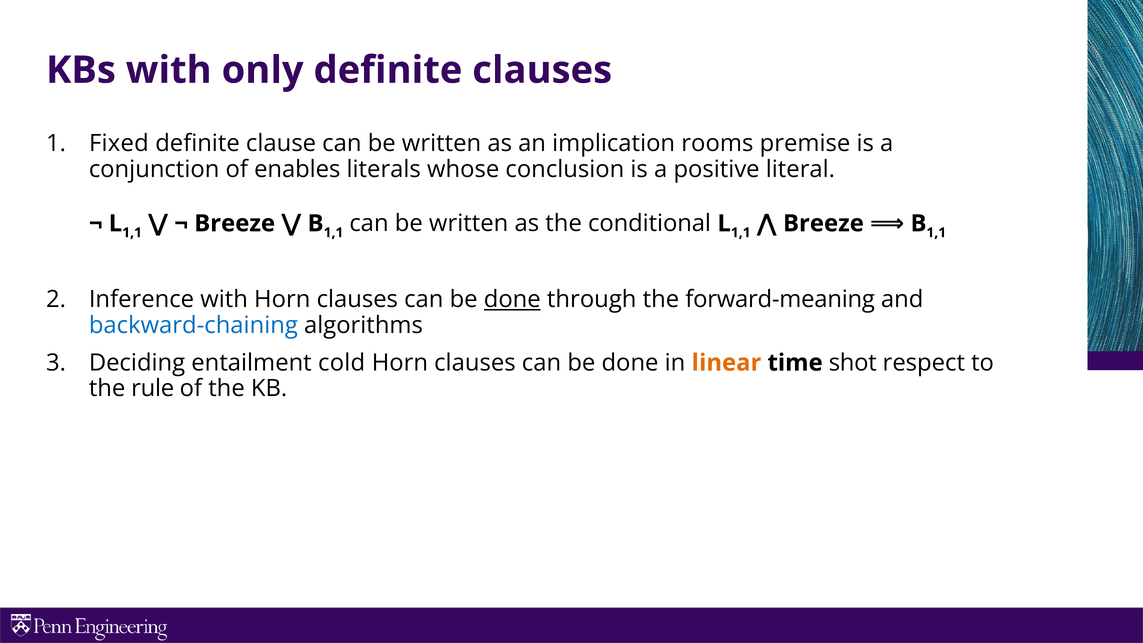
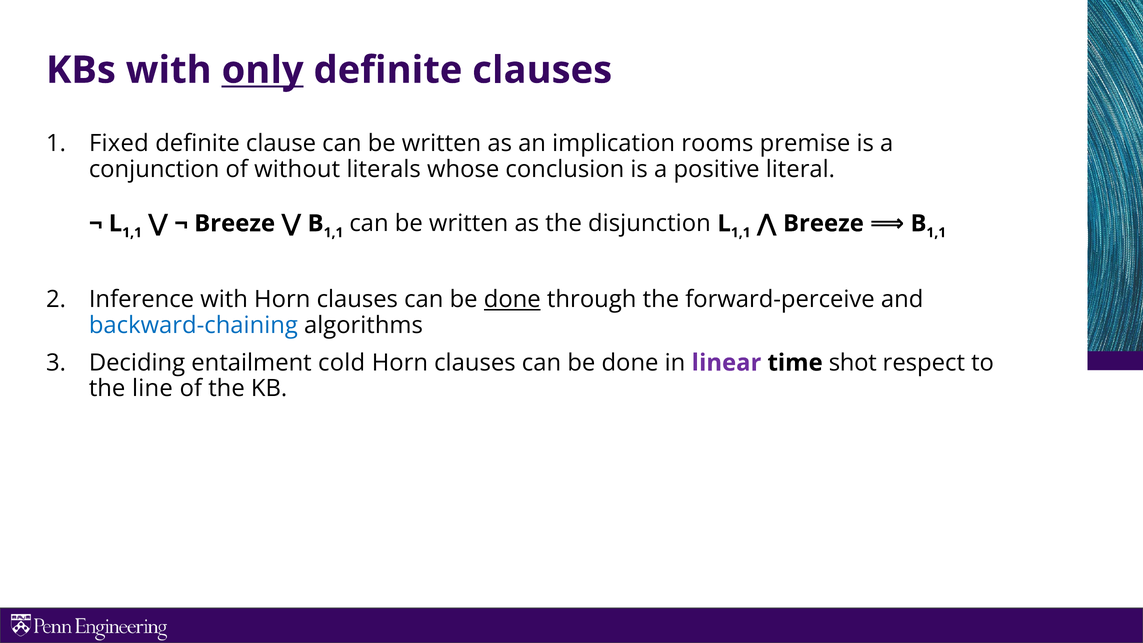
only underline: none -> present
enables: enables -> without
conditional: conditional -> disjunction
forward-meaning: forward-meaning -> forward-perceive
linear colour: orange -> purple
rule: rule -> line
